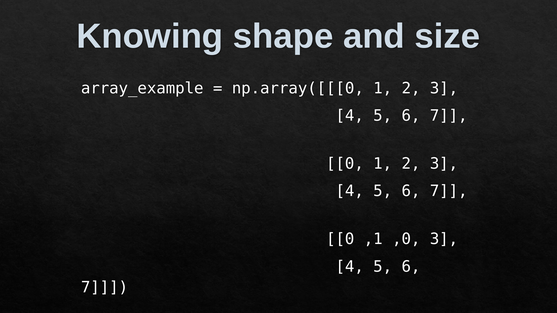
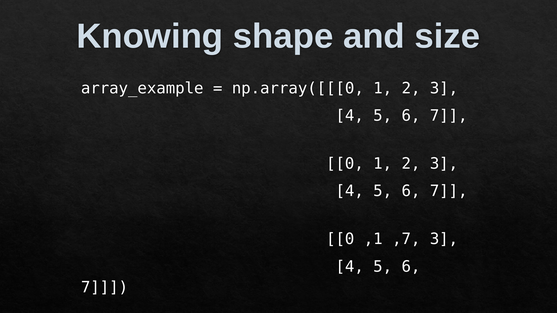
,0: ,0 -> ,7
